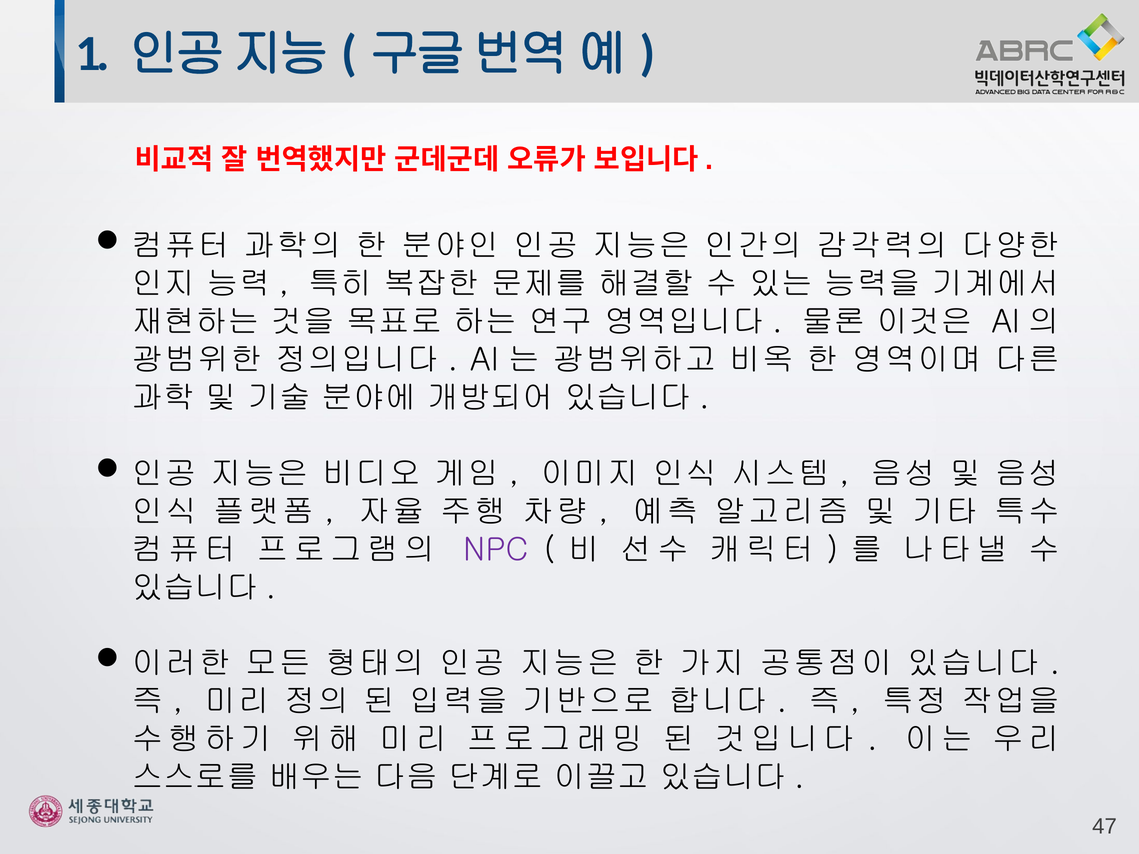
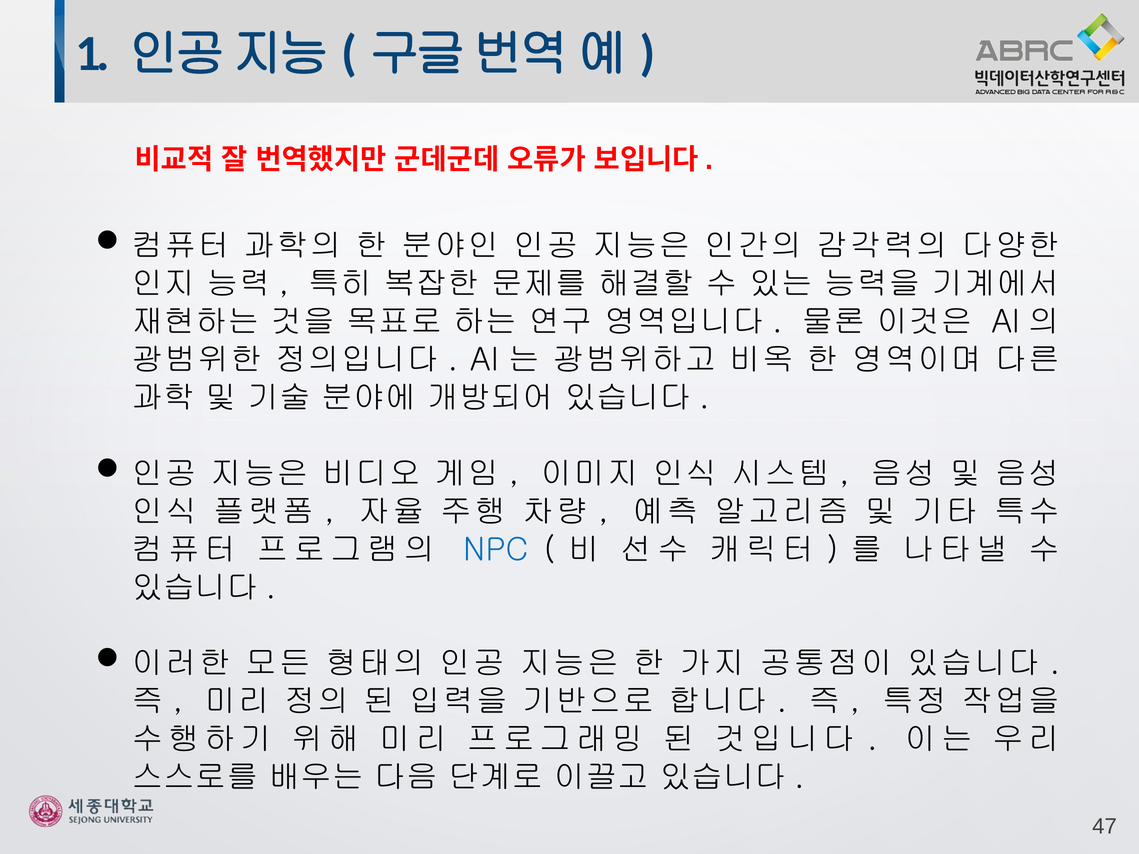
NPC colour: purple -> blue
